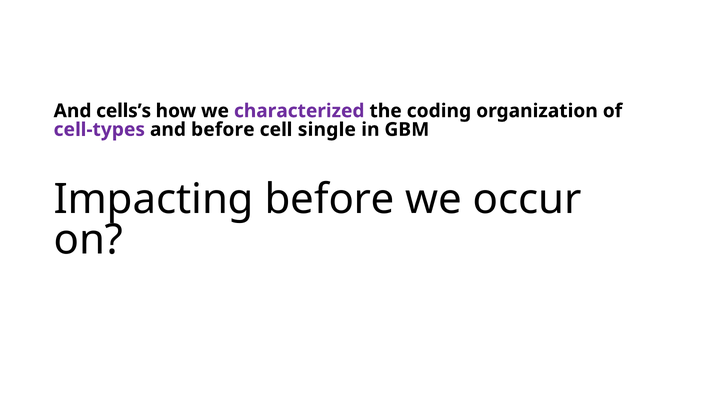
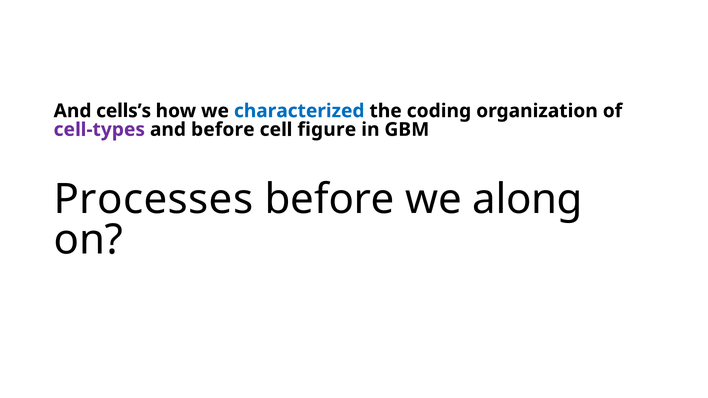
characterized colour: purple -> blue
single: single -> figure
Impacting: Impacting -> Processes
occur: occur -> along
